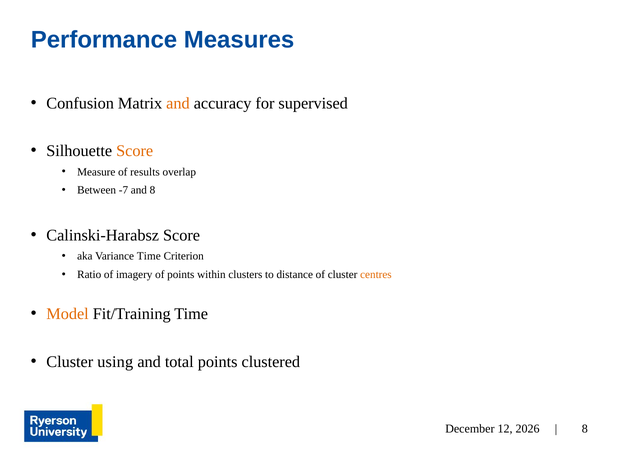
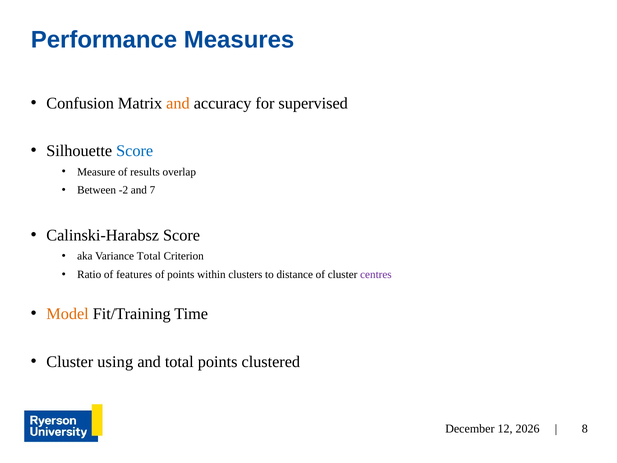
Score at (135, 151) colour: orange -> blue
-7: -7 -> -2
and 8: 8 -> 7
Variance Time: Time -> Total
imagery: imagery -> features
centres colour: orange -> purple
